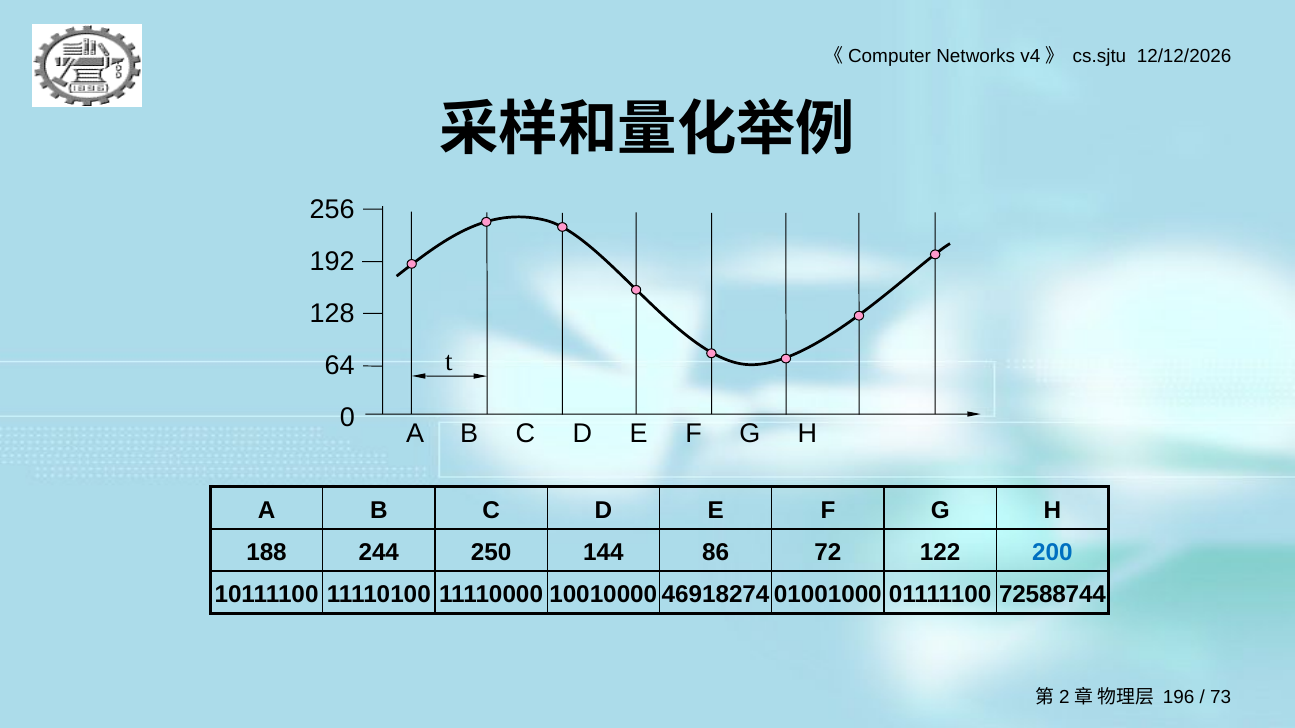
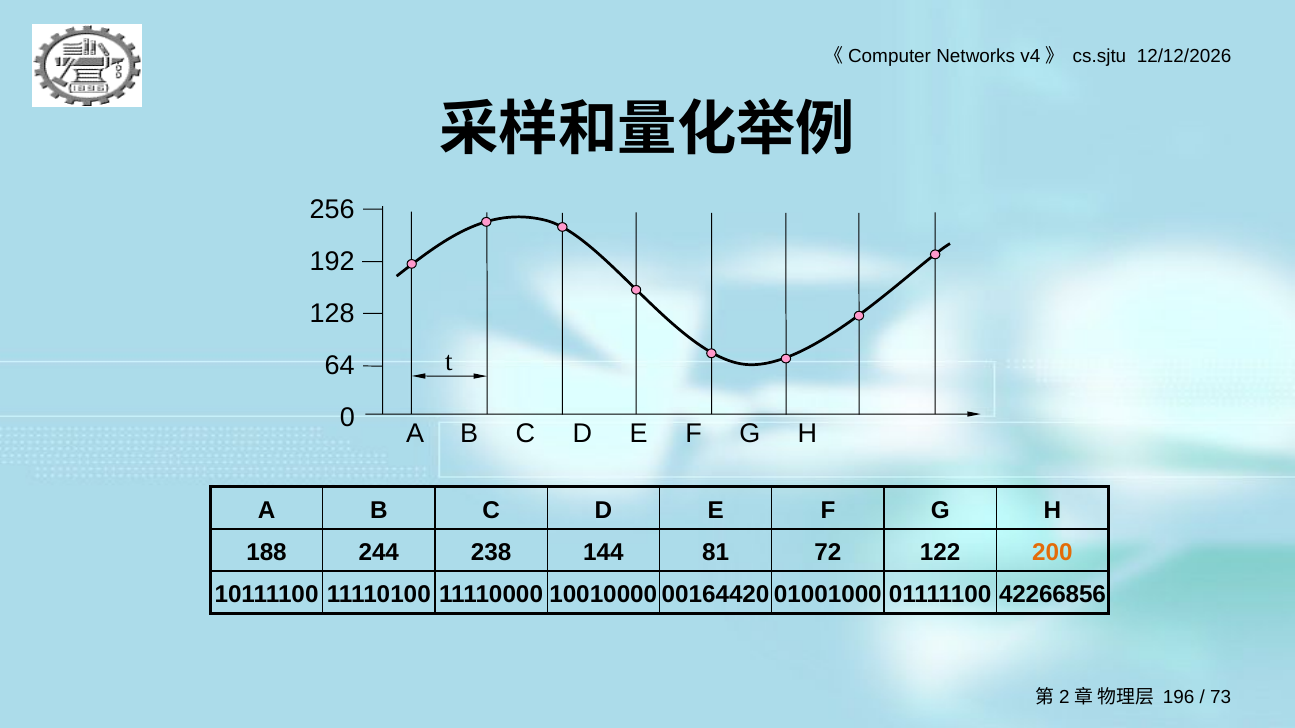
250: 250 -> 238
86: 86 -> 81
200 colour: blue -> orange
46918274: 46918274 -> 00164420
72588744: 72588744 -> 42266856
